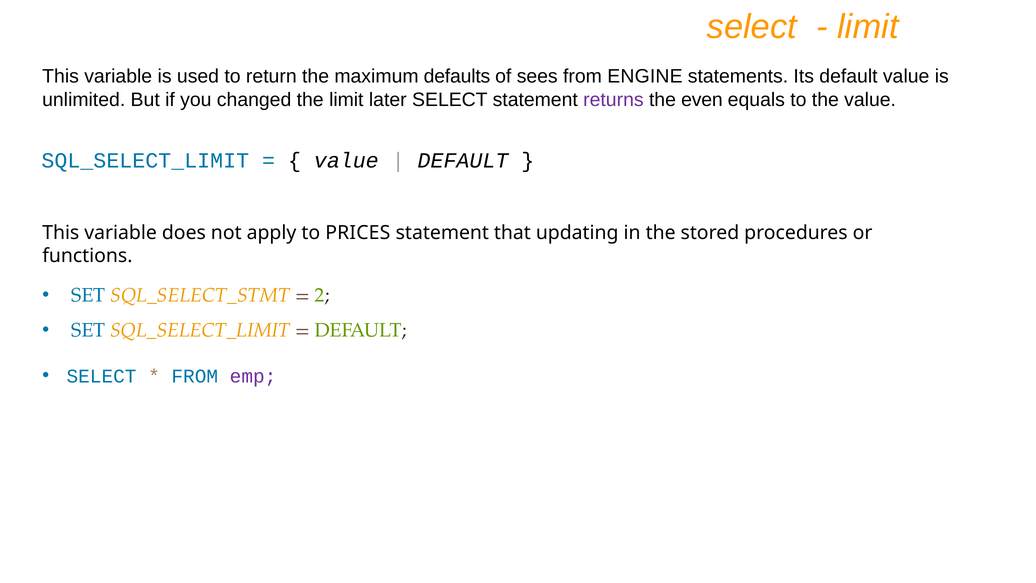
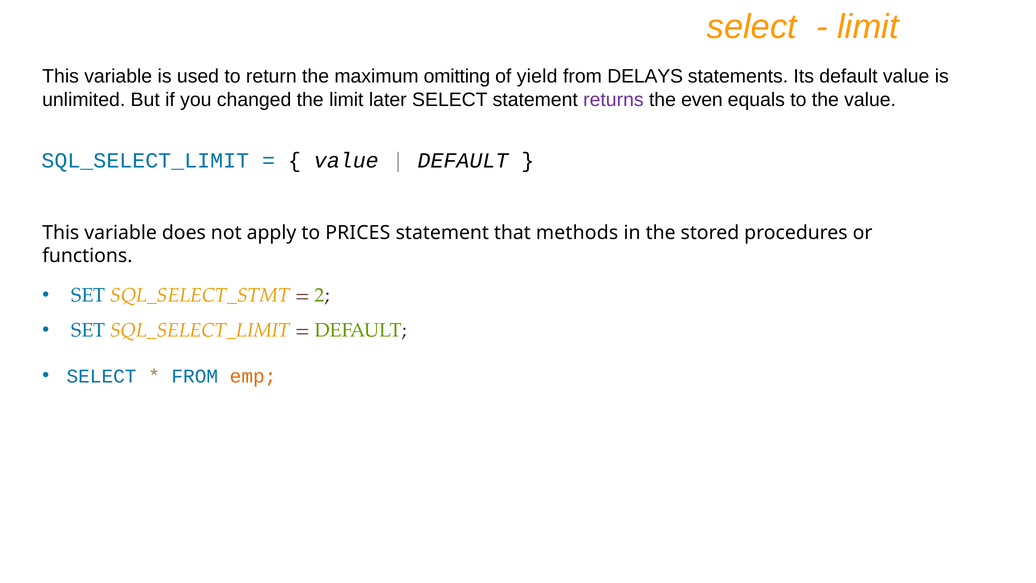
defaults: defaults -> omitting
sees: sees -> yield
ENGINE: ENGINE -> DELAYS
updating: updating -> methods
emp colour: purple -> orange
